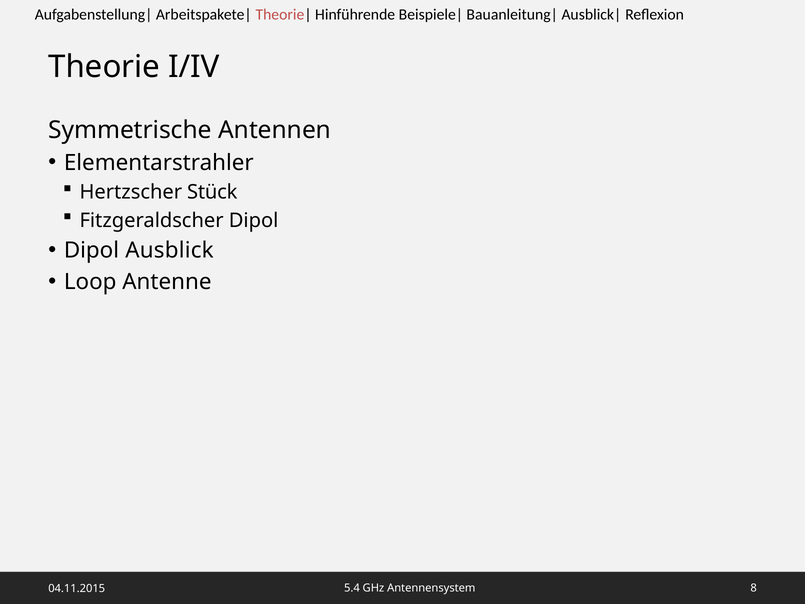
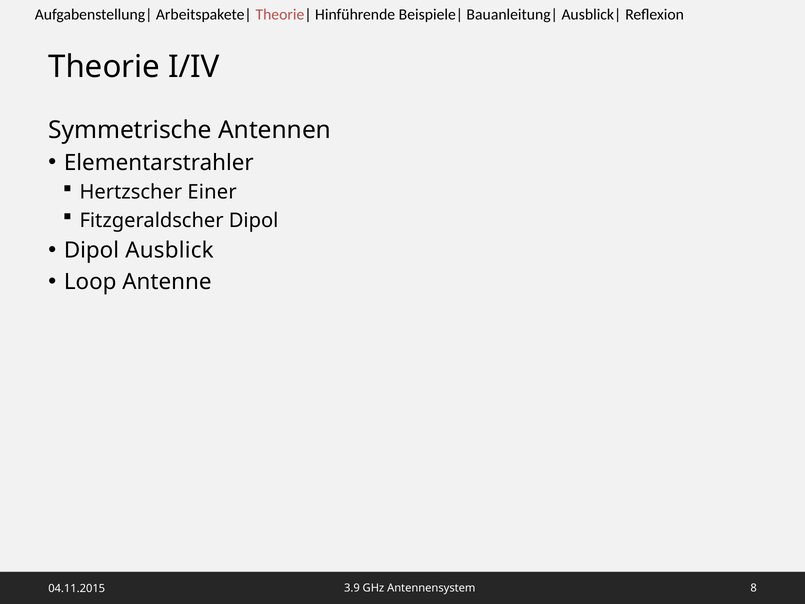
Stück: Stück -> Einer
5.4: 5.4 -> 3.9
